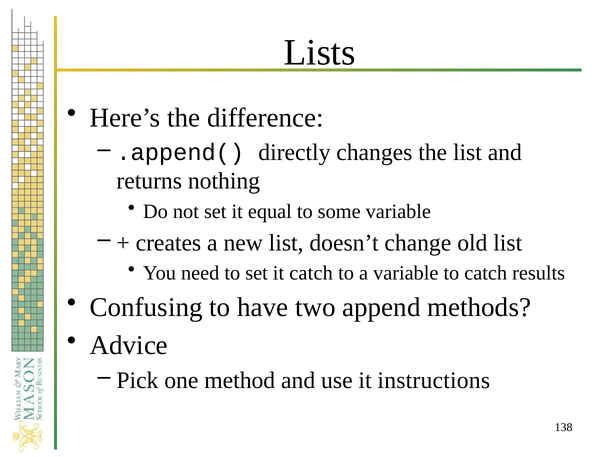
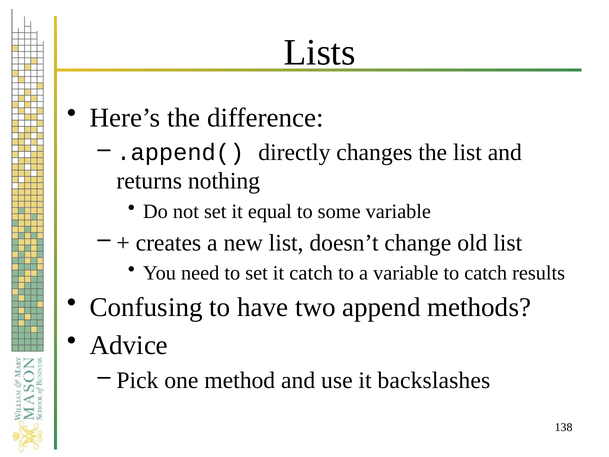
instructions: instructions -> backslashes
